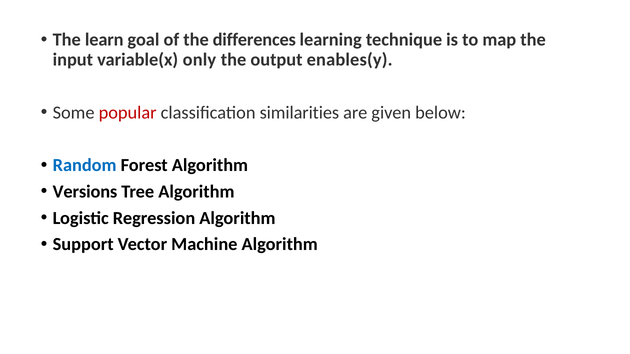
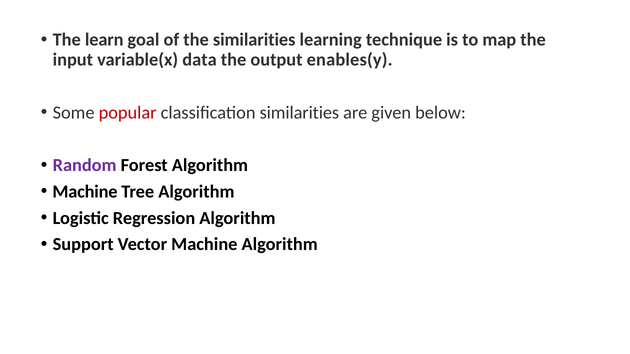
the differences: differences -> similarities
only: only -> data
Random colour: blue -> purple
Versions at (85, 192): Versions -> Machine
